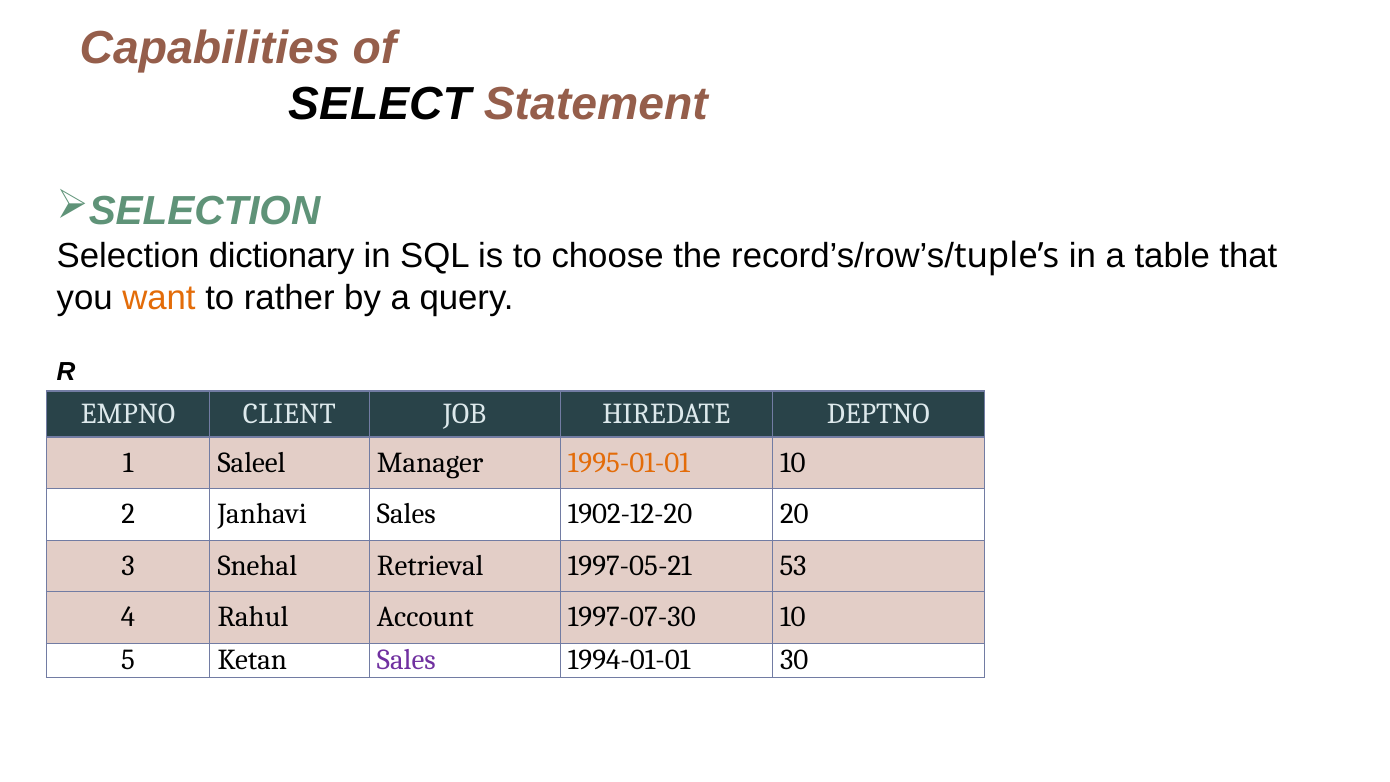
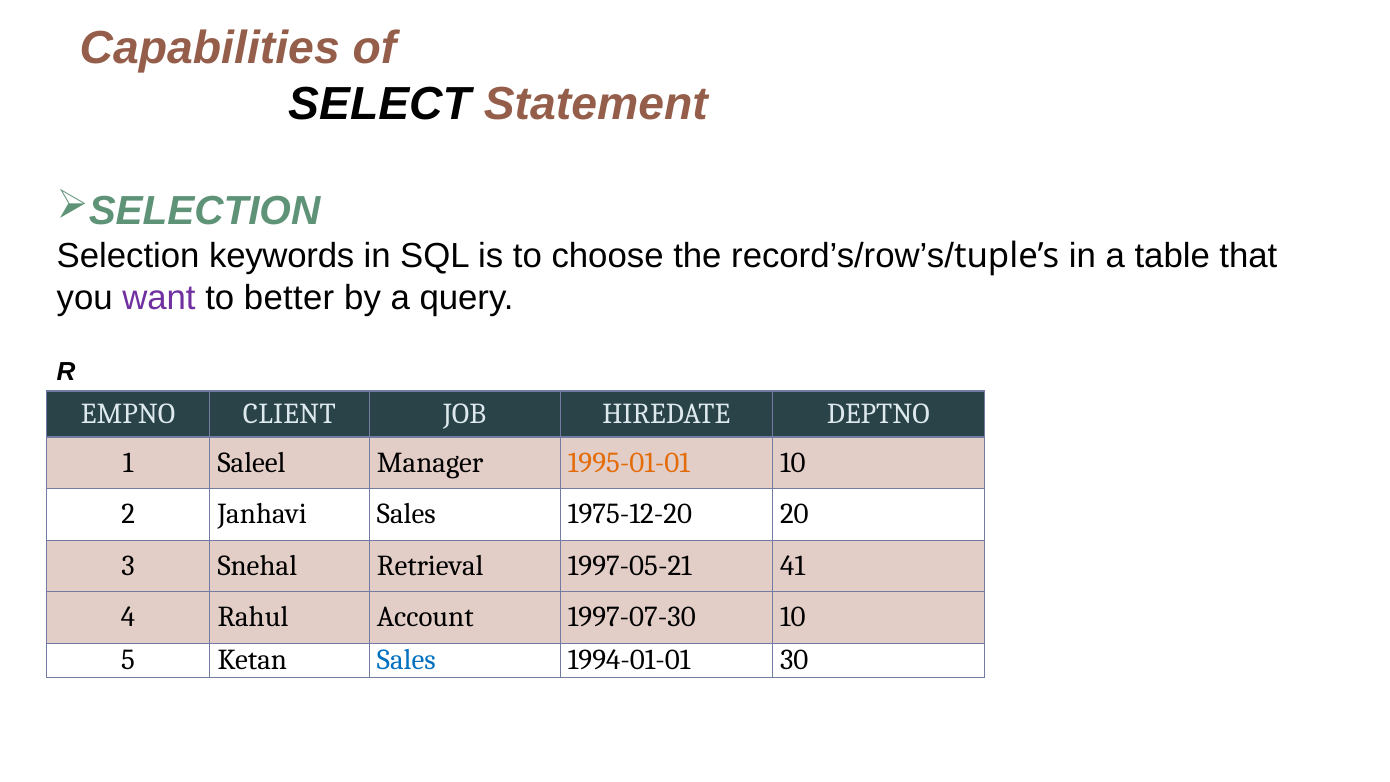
dictionary: dictionary -> keywords
want colour: orange -> purple
rather: rather -> better
1902-12-20: 1902-12-20 -> 1975-12-20
53: 53 -> 41
Sales at (406, 660) colour: purple -> blue
